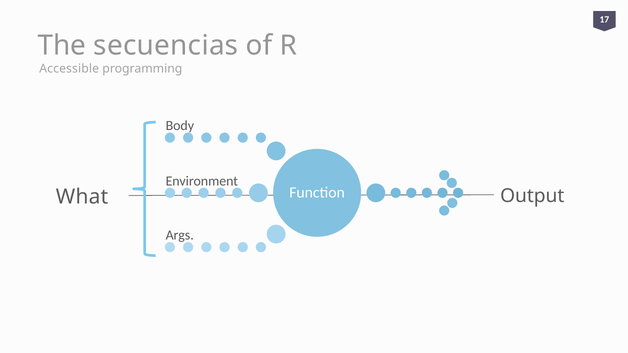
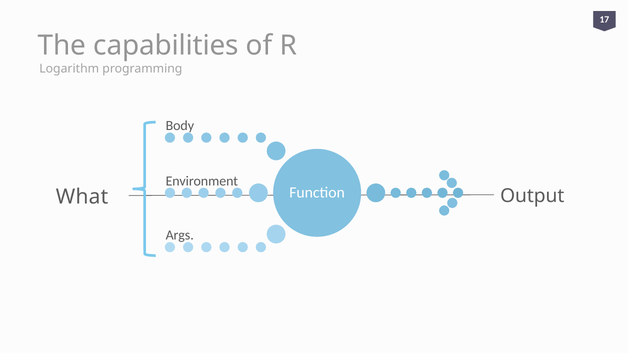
secuencias: secuencias -> capabilities
Accessible: Accessible -> Logarithm
